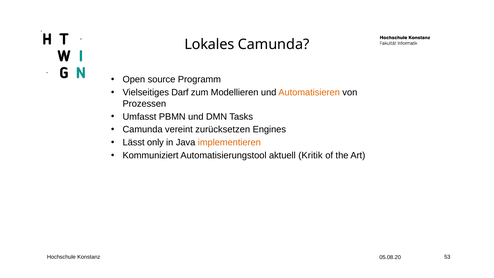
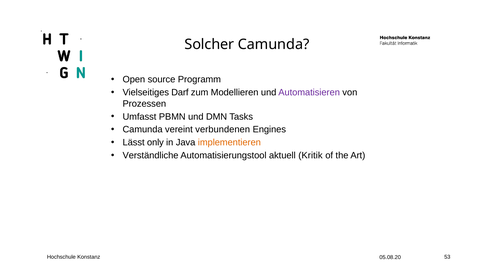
Lokales: Lokales -> Solcher
Automatisieren colour: orange -> purple
zurücksetzen: zurücksetzen -> verbundenen
Kommuniziert: Kommuniziert -> Verständliche
